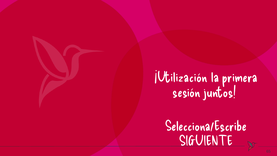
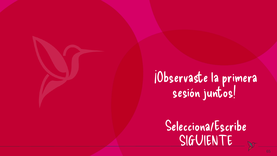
¡Utilización: ¡Utilización -> ¡Observaste
